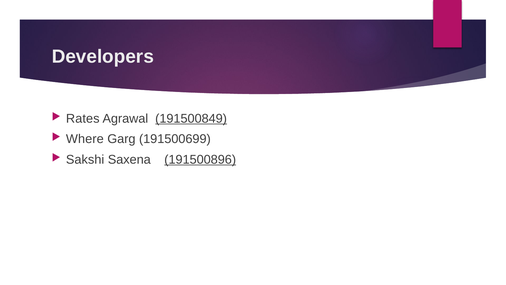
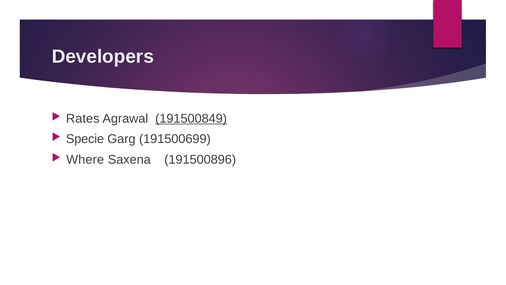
Where: Where -> Specie
Sakshi: Sakshi -> Where
191500896 underline: present -> none
